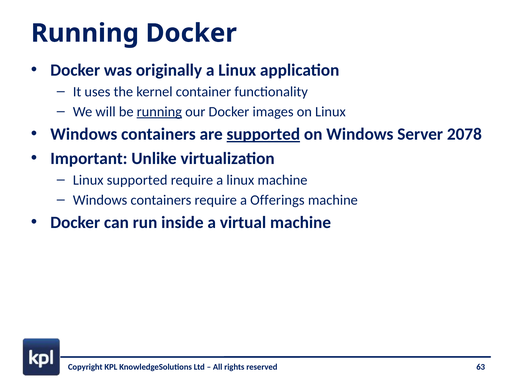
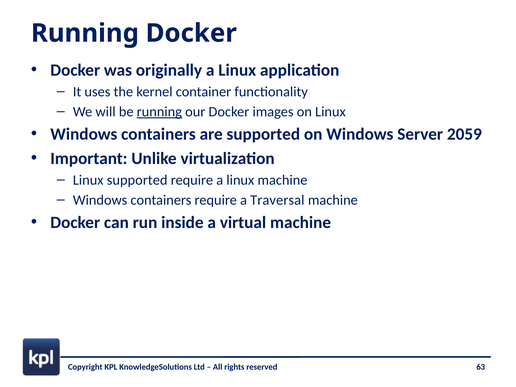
supported at (263, 134) underline: present -> none
2078: 2078 -> 2059
Offerings: Offerings -> Traversal
